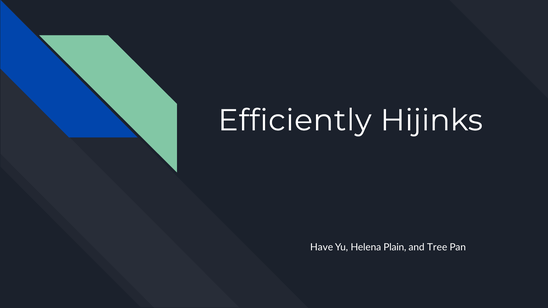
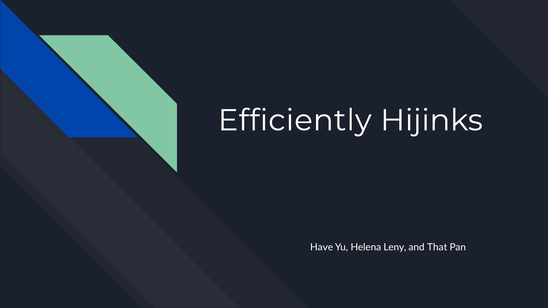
Plain: Plain -> Leny
Tree: Tree -> That
